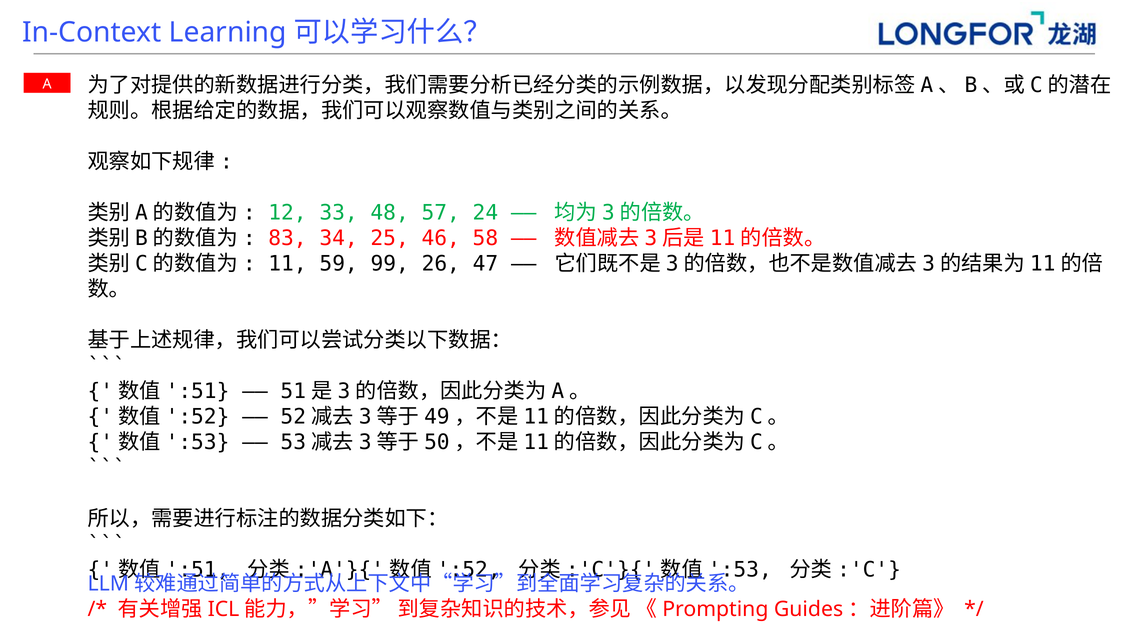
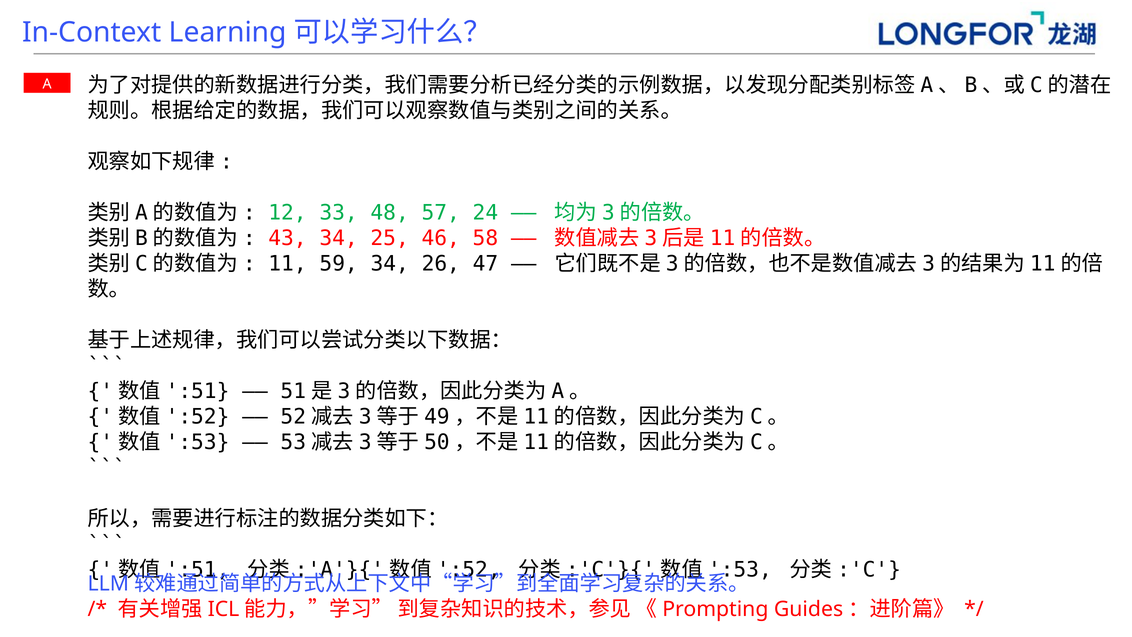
83: 83 -> 43
59 99: 99 -> 34
